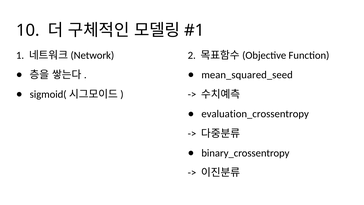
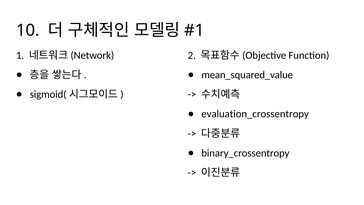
mean_squared_seed: mean_squared_seed -> mean_squared_value
